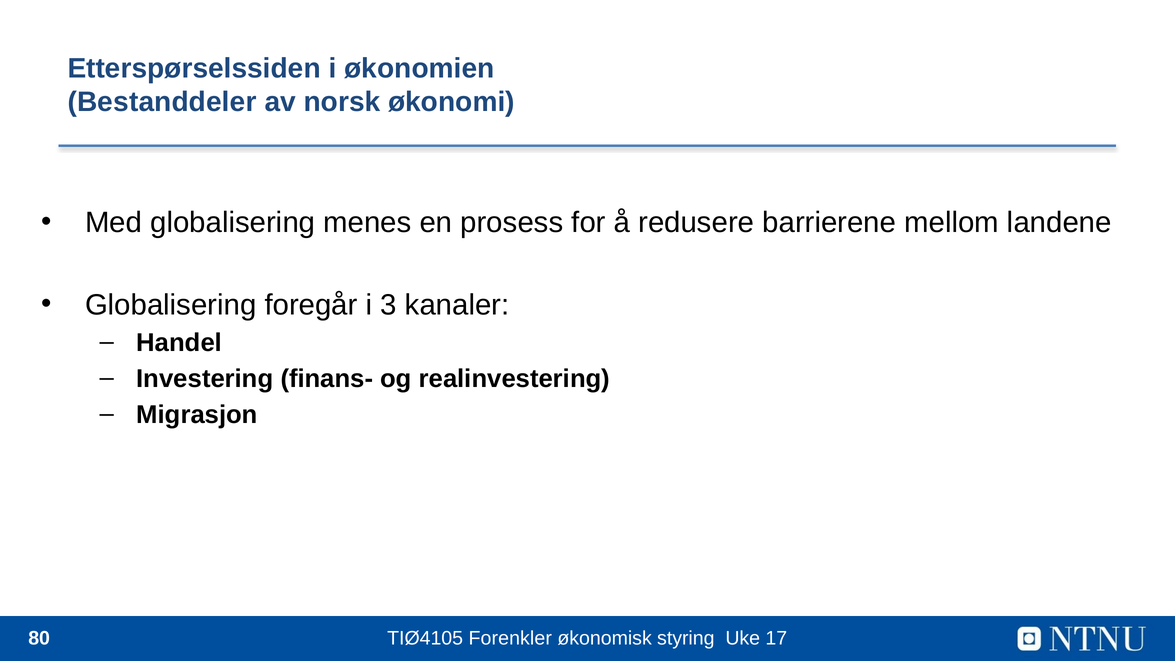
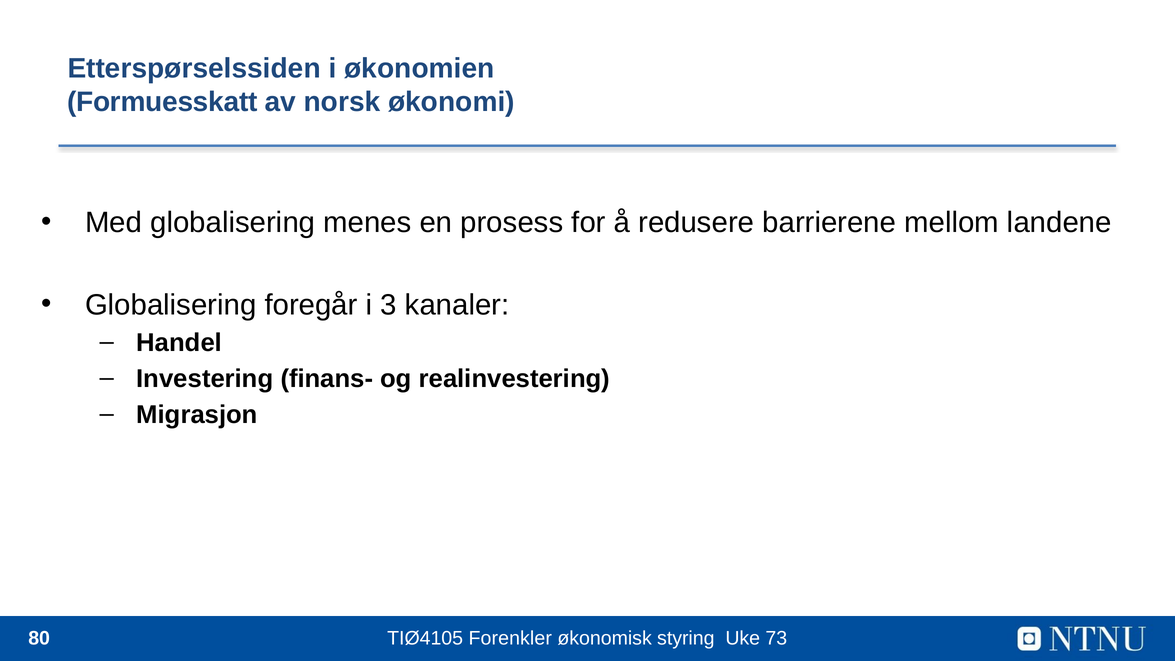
Bestanddeler: Bestanddeler -> Formuesskatt
17: 17 -> 73
